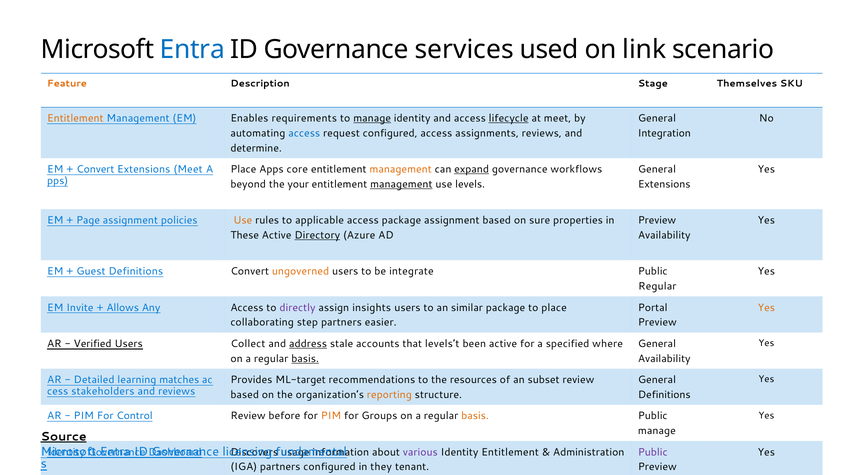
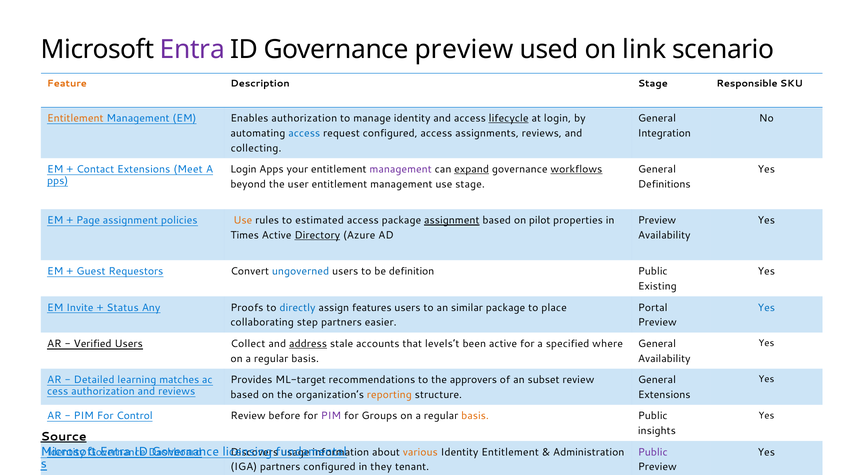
Entra at (192, 49) colour: blue -> purple
Governance services: services -> preview
Themselves: Themselves -> Responsible
Enables requirements: requirements -> authorization
manage at (372, 118) underline: present -> none
at meet: meet -> login
determine: determine -> collecting
Convert at (95, 169): Convert -> Contact
Place at (243, 169): Place -> Login
core: core -> your
management at (401, 169) colour: orange -> purple
workflows underline: none -> present
your: your -> user
management at (401, 184) underline: present -> none
use levels: levels -> stage
Extensions at (664, 184): Extensions -> Definitions
applicable: applicable -> estimated
assignment at (452, 221) underline: none -> present
sure: sure -> pilot
These: These -> Times
Guest Definitions: Definitions -> Requestors
ungoverned colour: orange -> blue
integrate: integrate -> definition
Regular at (657, 286): Regular -> Existing
Allows: Allows -> Status
Any Access: Access -> Proofs
directly colour: purple -> blue
insights: insights -> features
Yes at (766, 308) colour: orange -> blue
basis at (305, 359) underline: present -> none
resources: resources -> approvers
stakeholders at (103, 392): stakeholders -> authorization
Definitions at (664, 395): Definitions -> Extensions
PIM at (331, 416) colour: orange -> purple
manage at (657, 431): manage -> insights
various colour: purple -> orange
